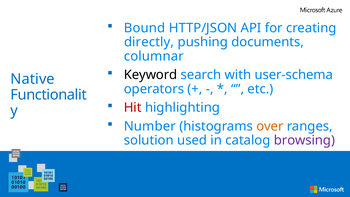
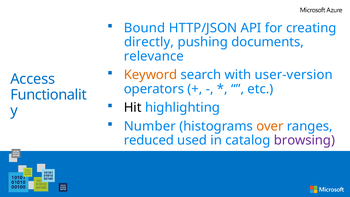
columnar: columnar -> relevance
Keyword colour: black -> orange
user-schema: user-schema -> user-version
Native: Native -> Access
Hit colour: red -> black
solution: solution -> reduced
